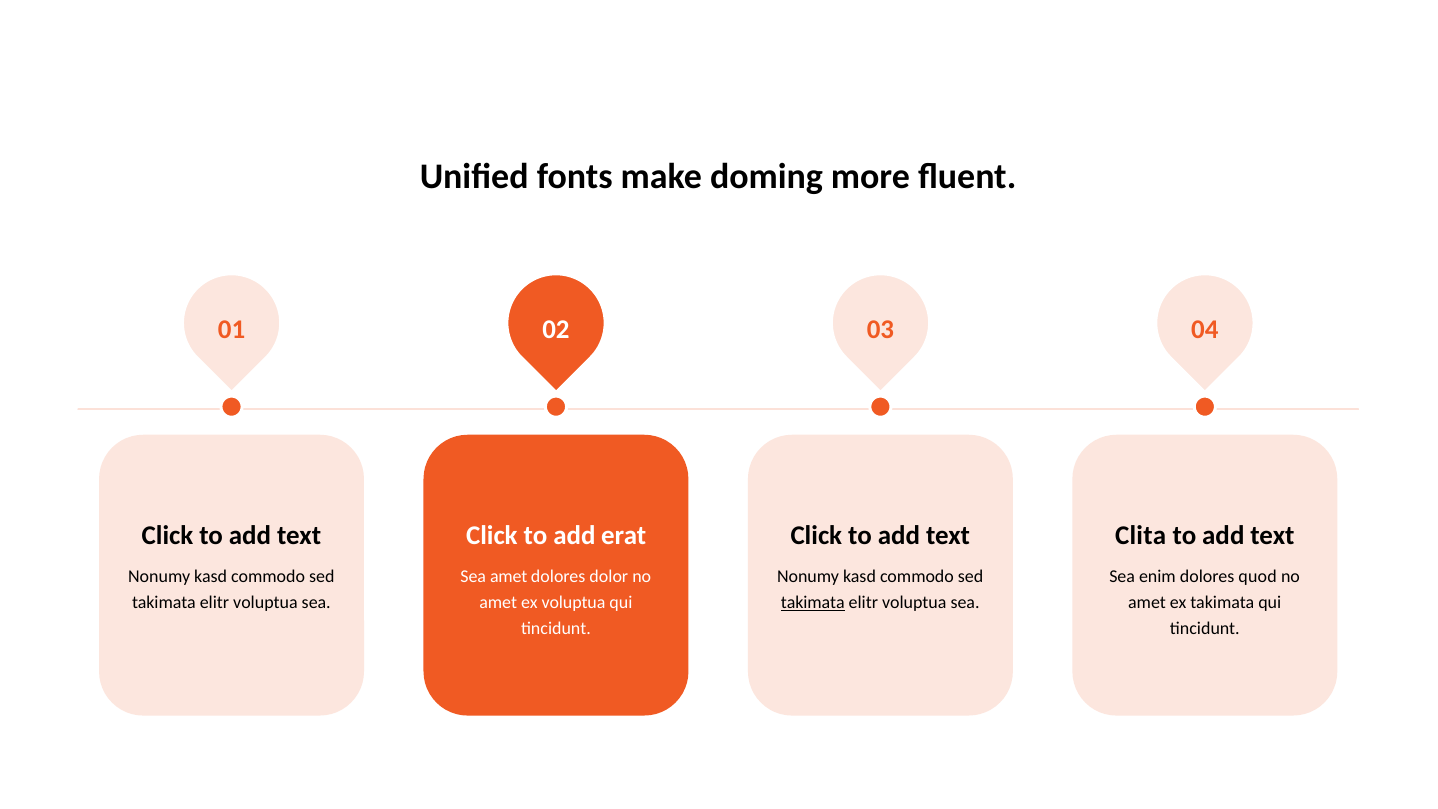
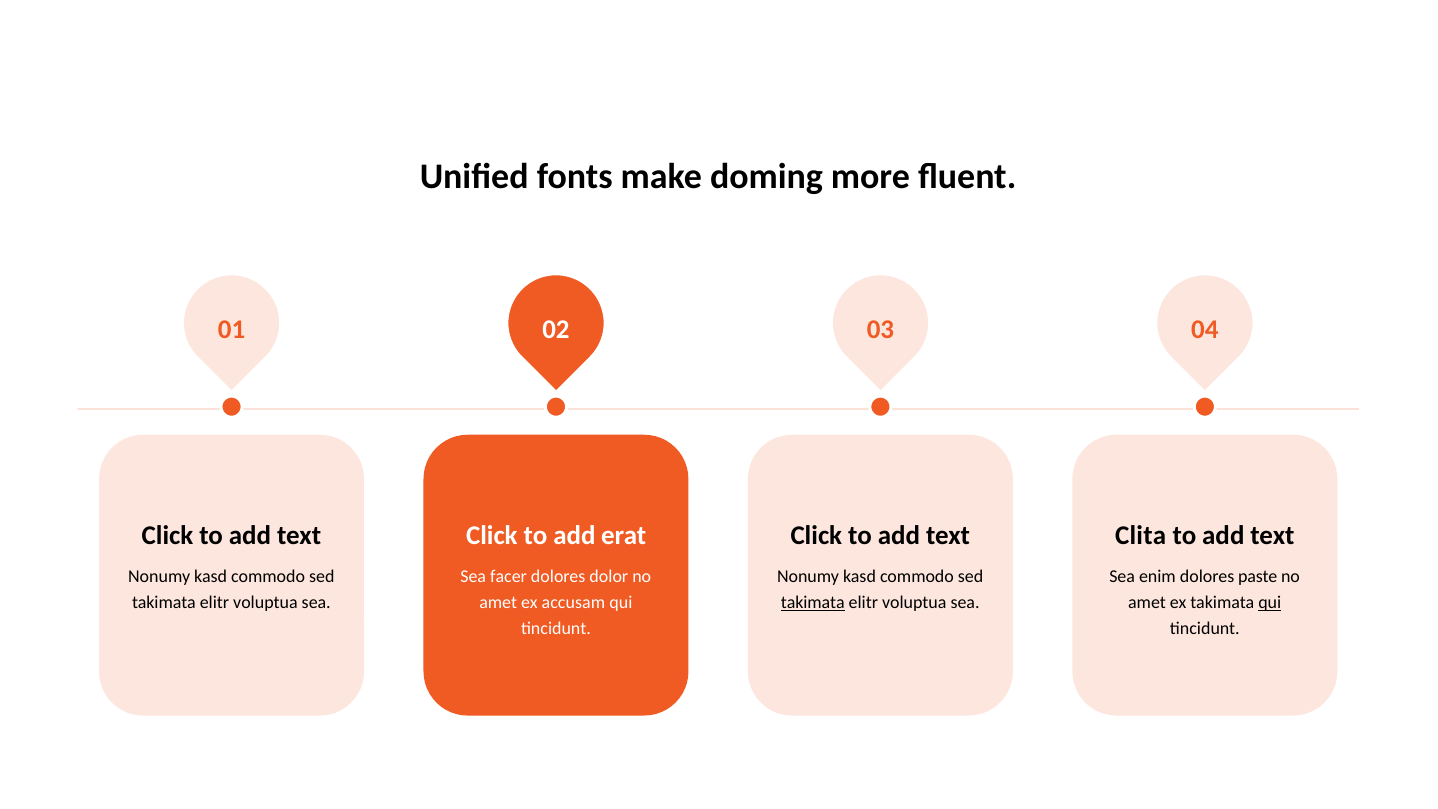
Sea amet: amet -> facer
quod: quod -> paste
ex voluptua: voluptua -> accusam
qui at (1270, 603) underline: none -> present
